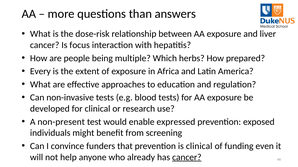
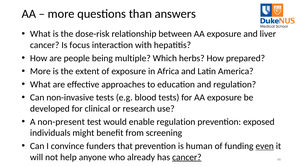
Every at (40, 72): Every -> More
enable expressed: expressed -> regulation
is clinical: clinical -> human
even underline: none -> present
